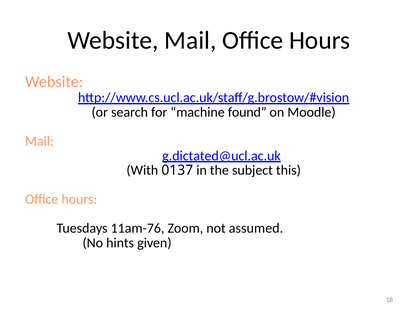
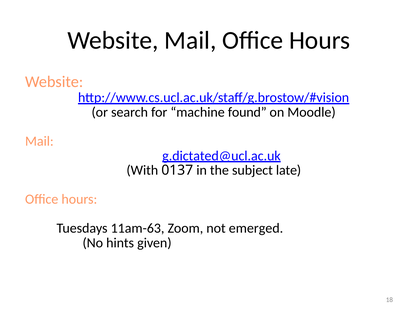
this: this -> late
11am-76: 11am-76 -> 11am-63
assumed: assumed -> emerged
